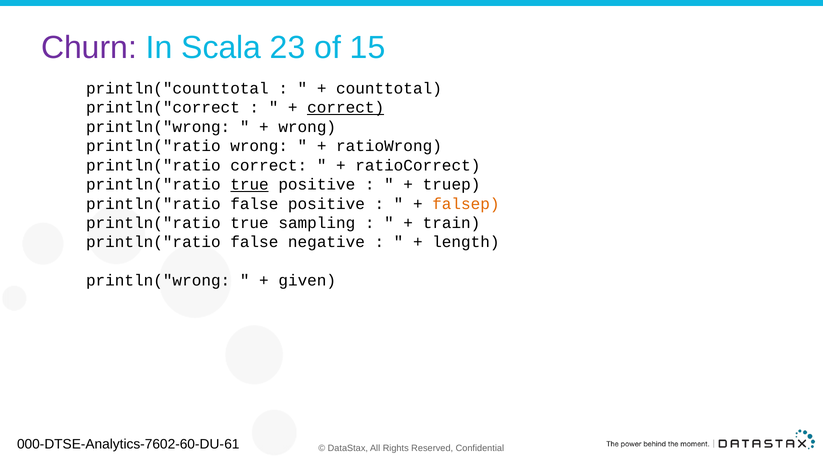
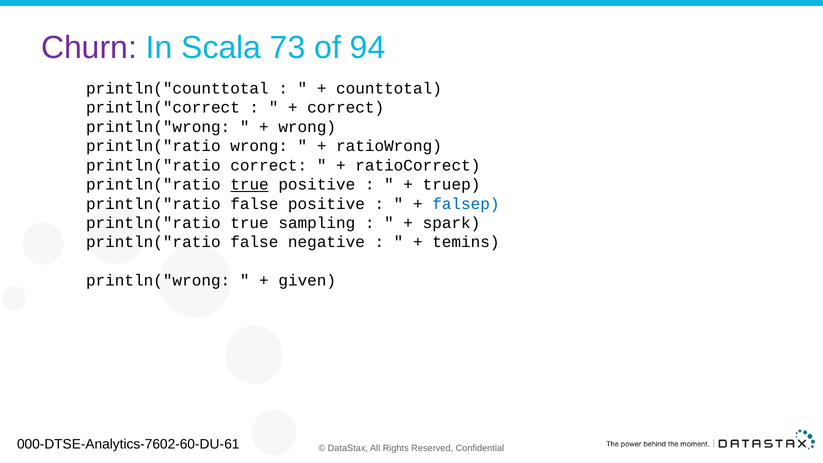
23: 23 -> 73
15: 15 -> 94
correct at (346, 108) underline: present -> none
falsep colour: orange -> blue
train: train -> spark
length: length -> temins
